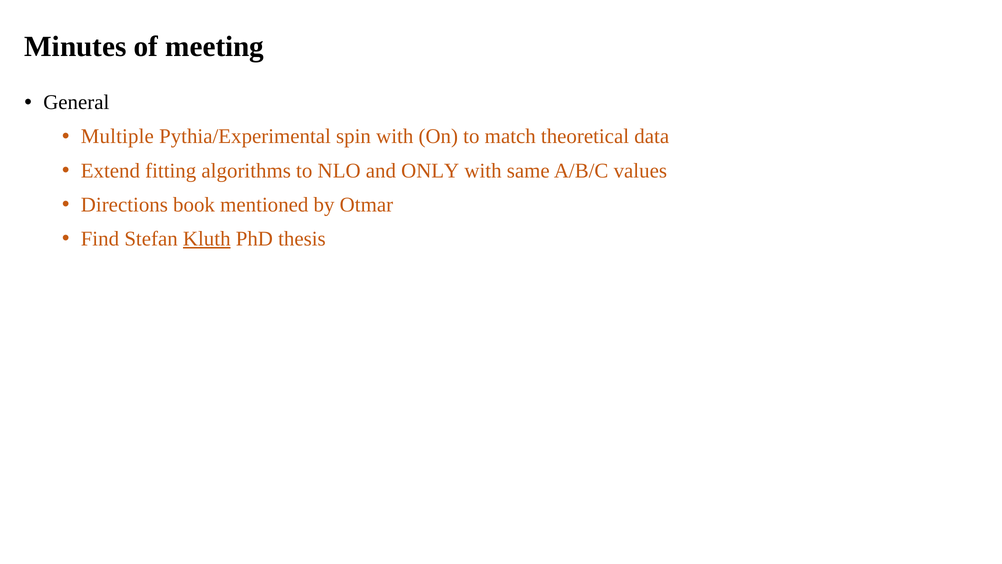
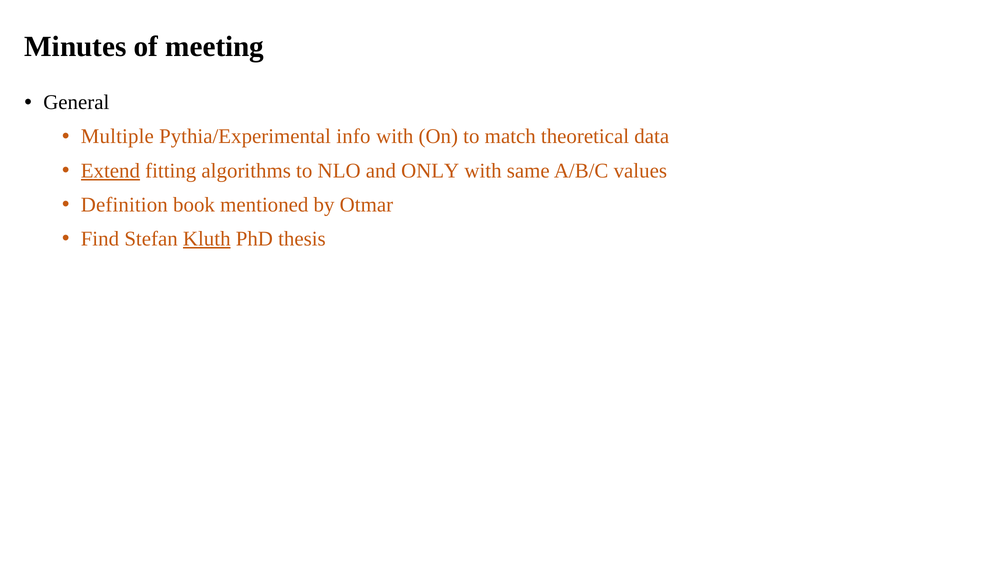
spin: spin -> info
Extend underline: none -> present
Directions: Directions -> Definition
